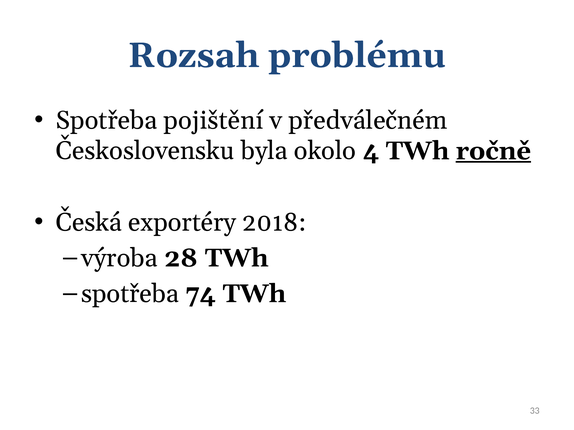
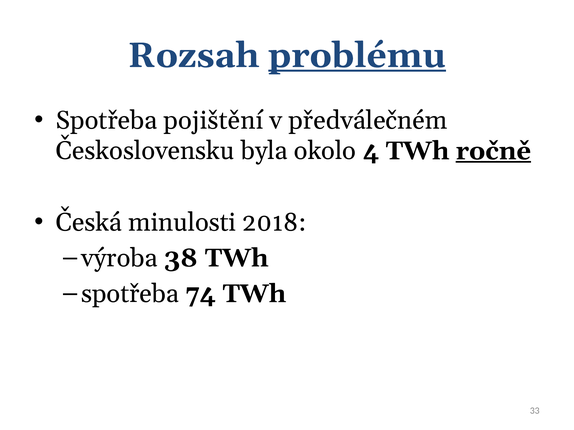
problému underline: none -> present
exportéry: exportéry -> minulosti
28: 28 -> 38
